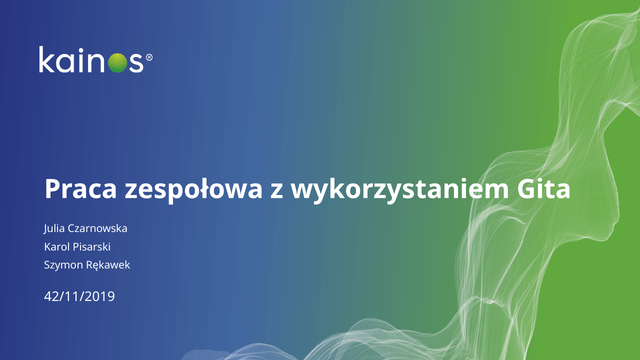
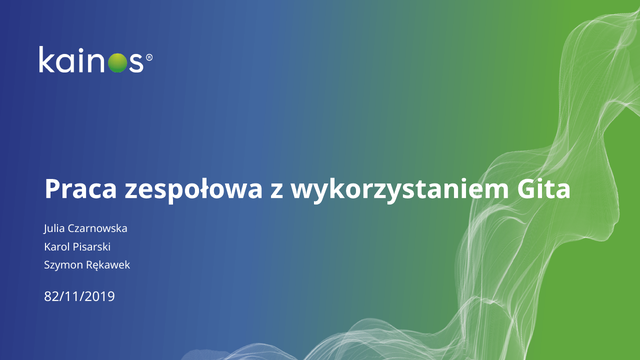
42/11/2019: 42/11/2019 -> 82/11/2019
